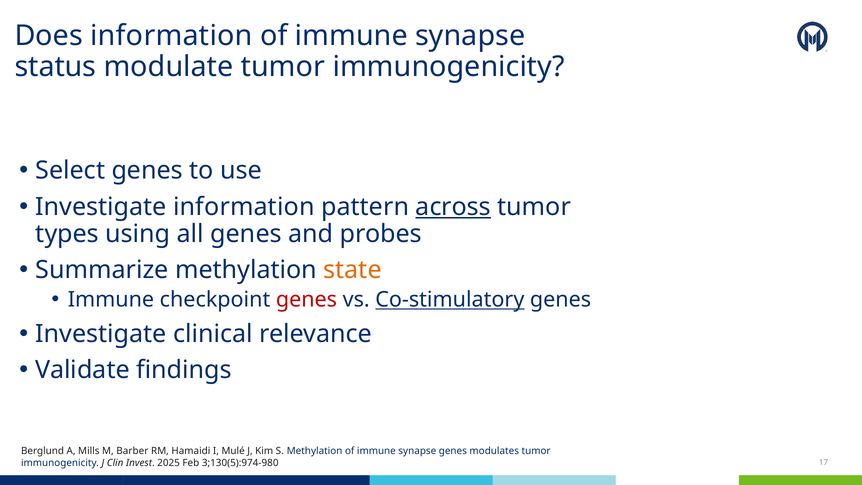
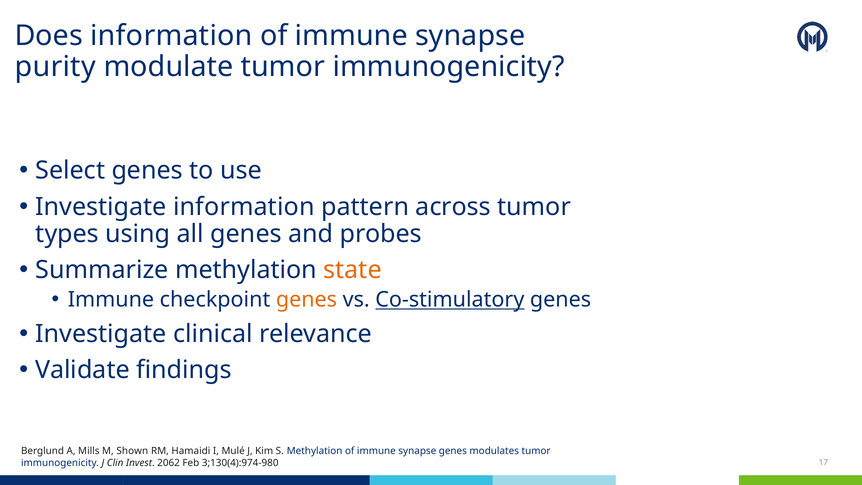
status: status -> purity
across underline: present -> none
genes at (306, 300) colour: red -> orange
Barber: Barber -> Shown
2025: 2025 -> 2062
3;130(5):974-980: 3;130(5):974-980 -> 3;130(4):974-980
